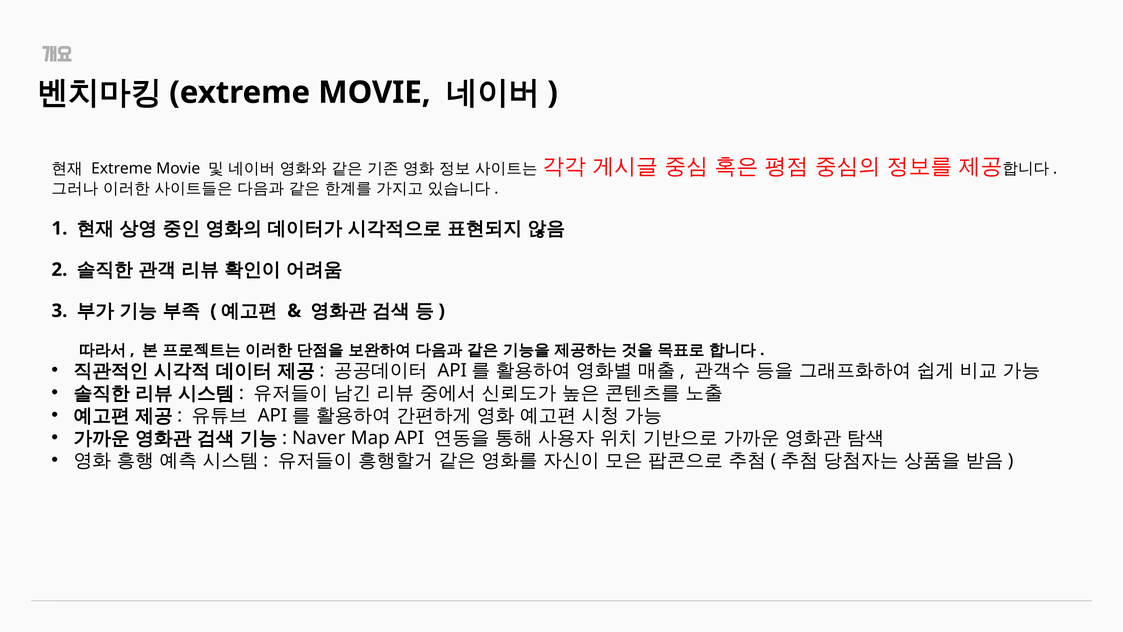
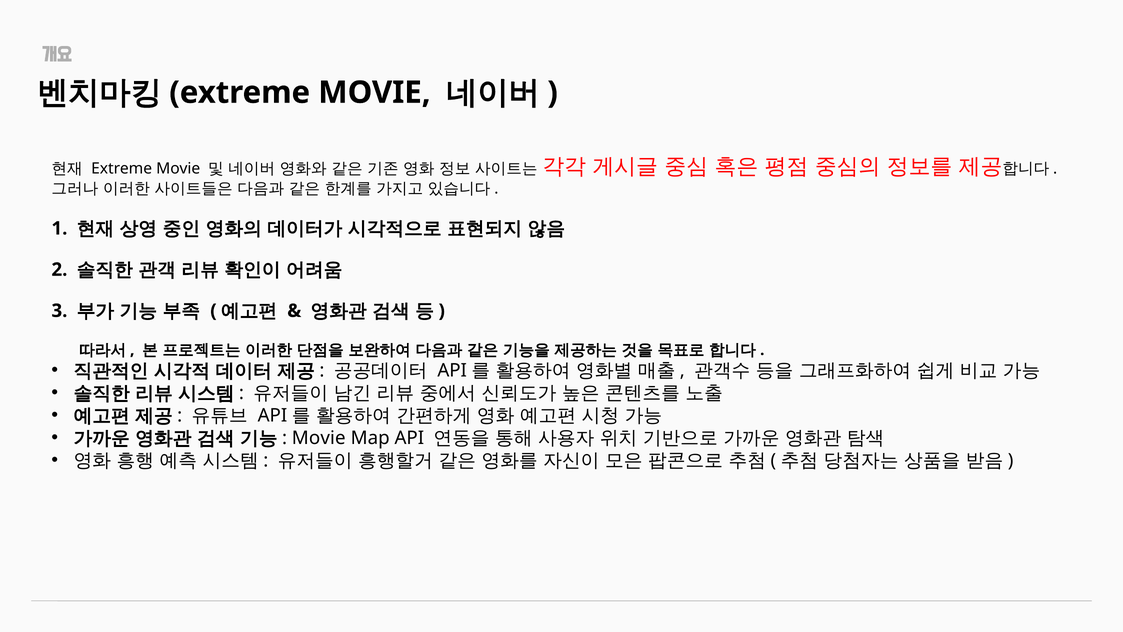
Naver at (319, 438): Naver -> Movie
